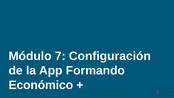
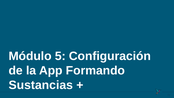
7: 7 -> 5
Económico: Económico -> Sustancias
